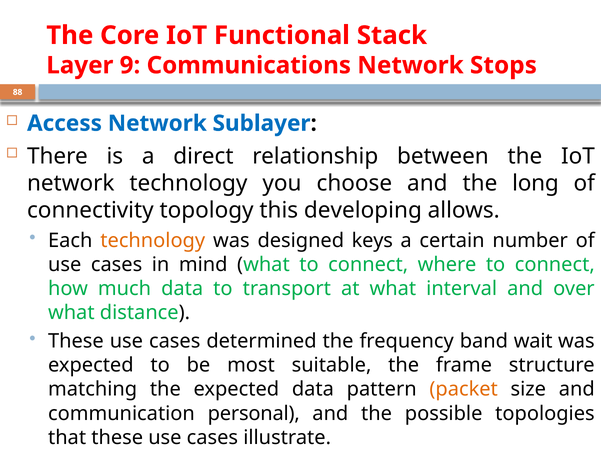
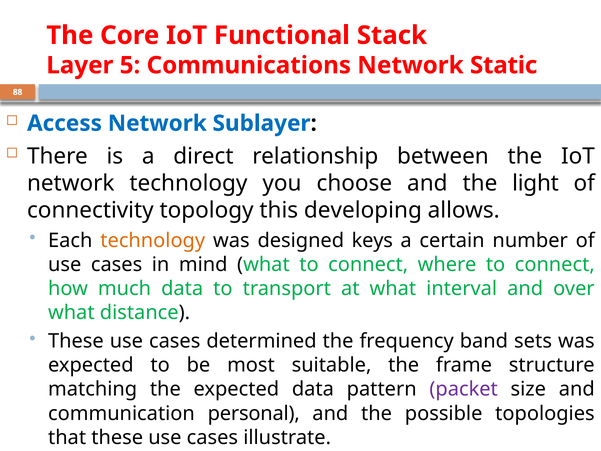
9: 9 -> 5
Stops: Stops -> Static
long: long -> light
wait: wait -> sets
packet colour: orange -> purple
